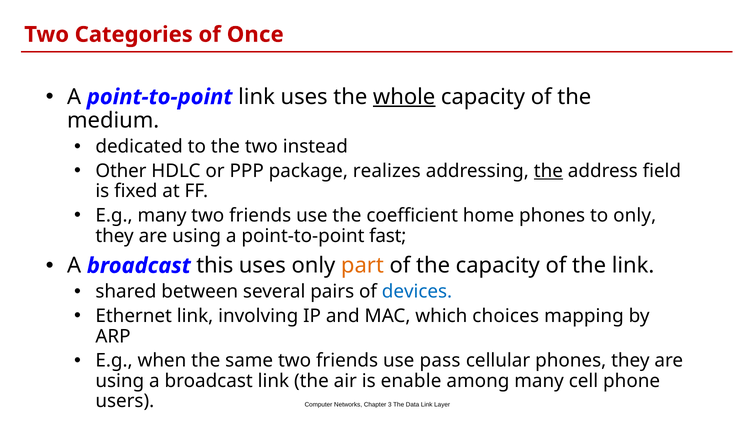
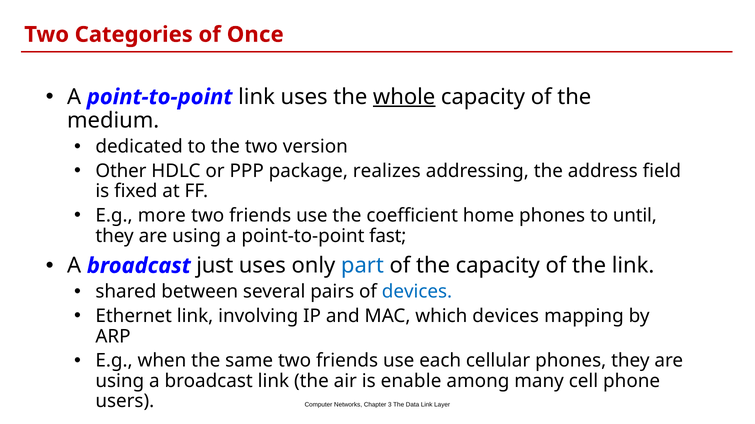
instead: instead -> version
the at (548, 171) underline: present -> none
E.g many: many -> more
to only: only -> until
this: this -> just
part colour: orange -> blue
which choices: choices -> devices
pass: pass -> each
